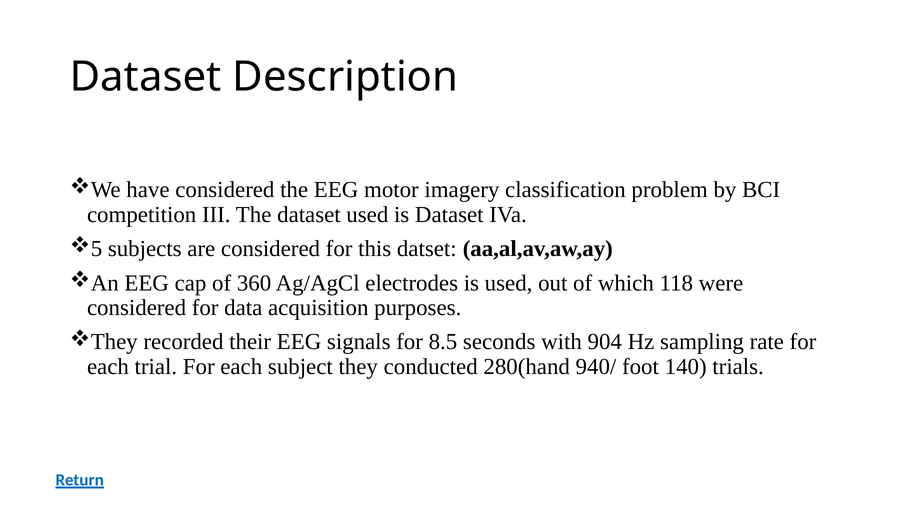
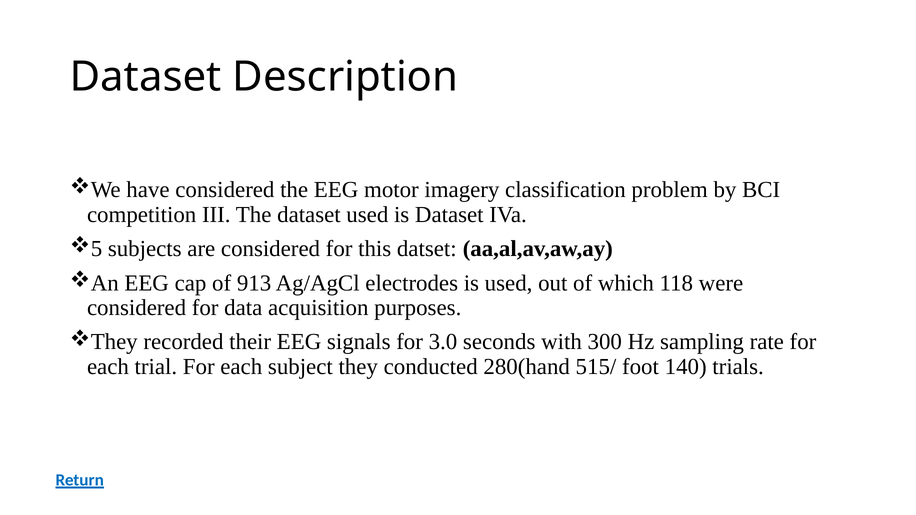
360: 360 -> 913
8.5: 8.5 -> 3.0
904: 904 -> 300
940/: 940/ -> 515/
